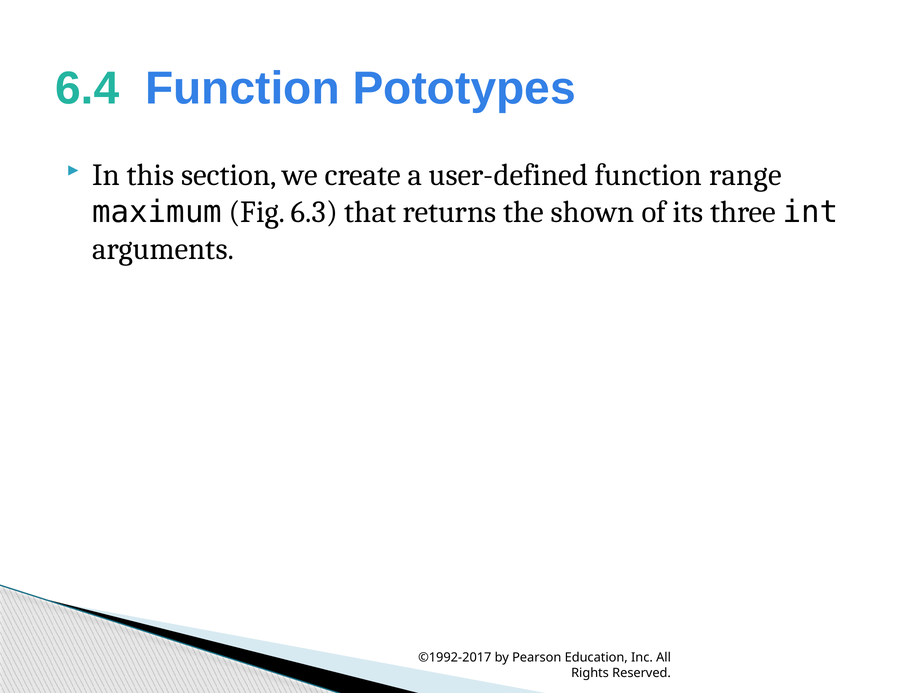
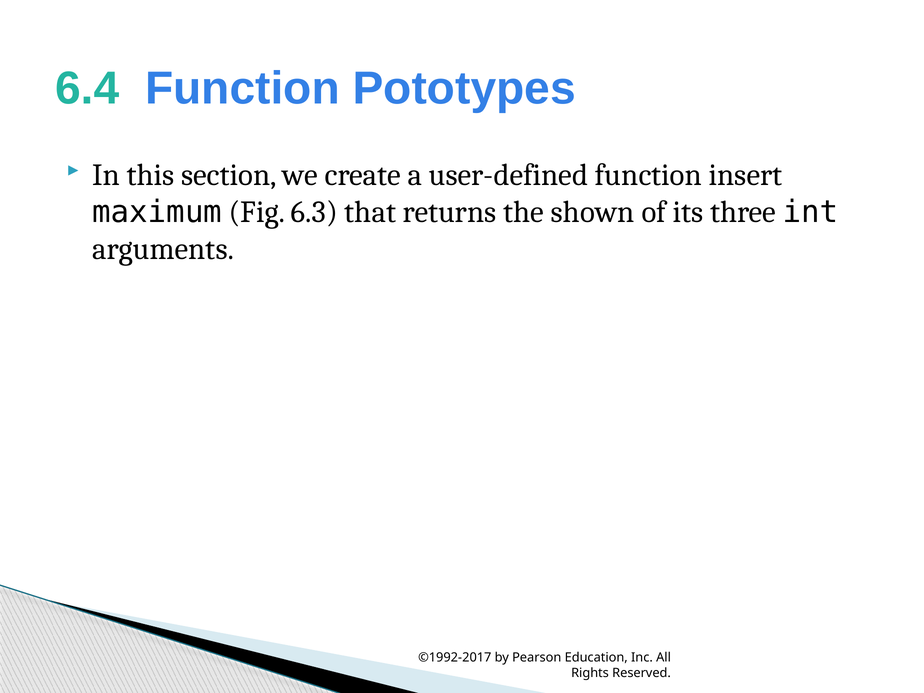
range: range -> insert
